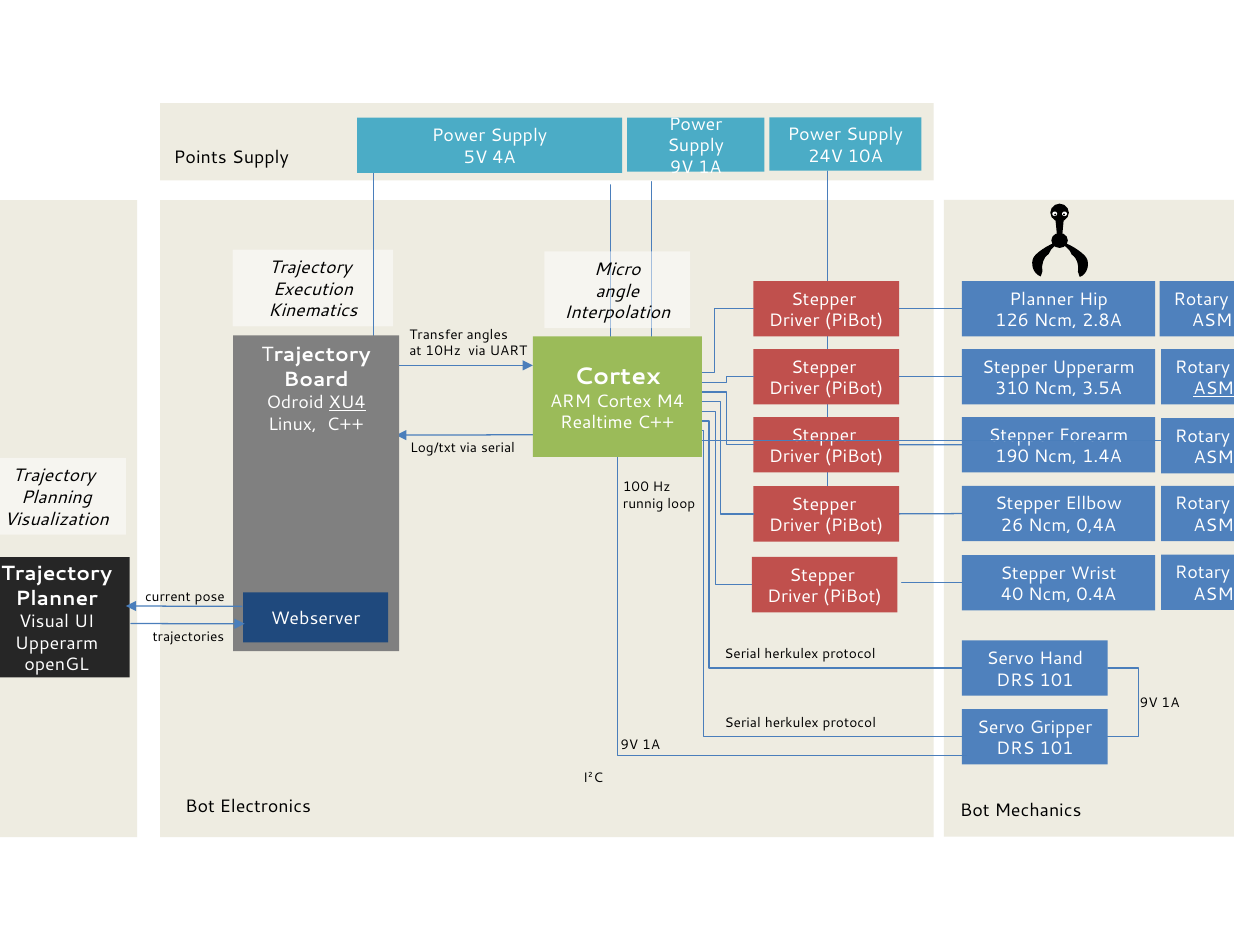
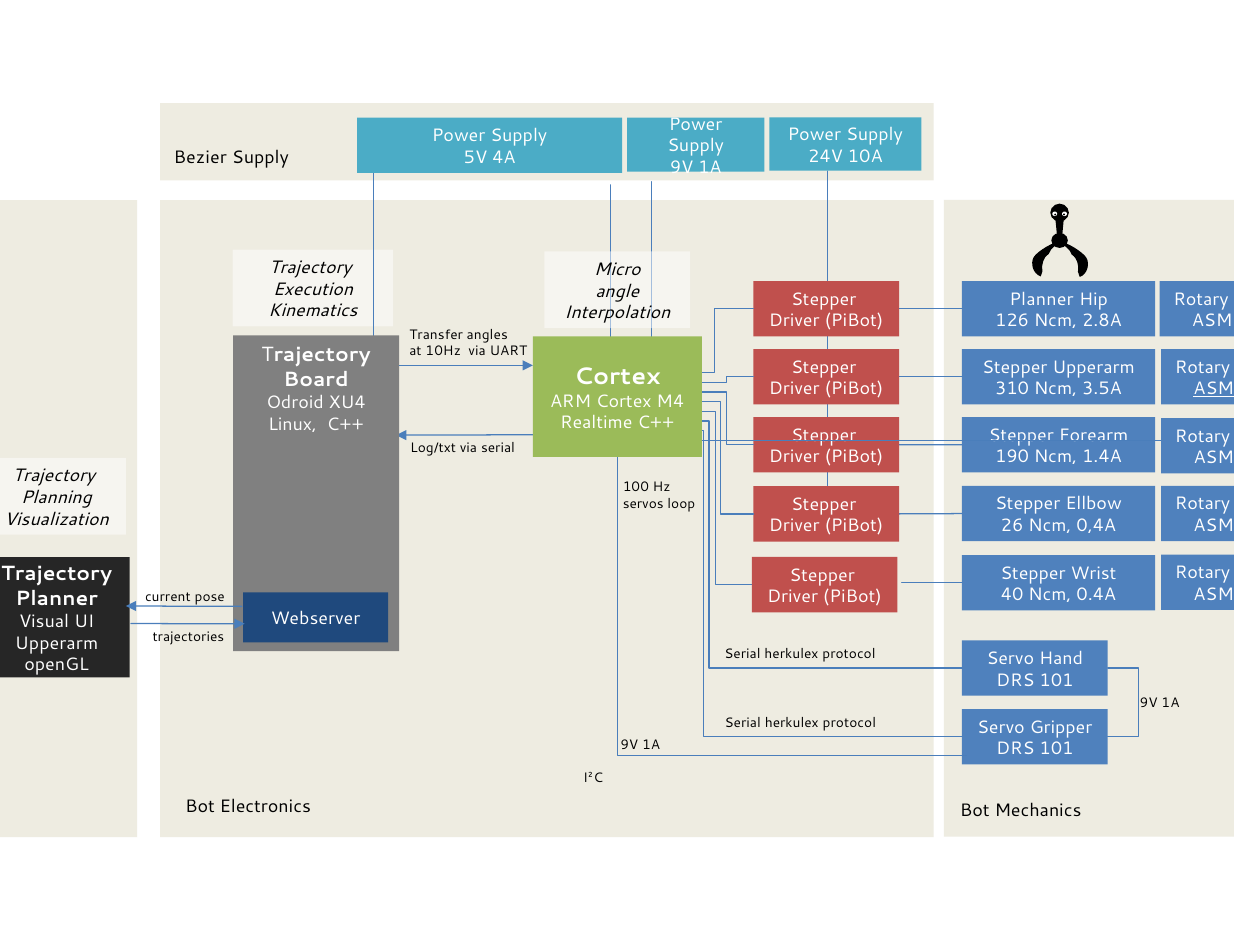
Points: Points -> Bezier
XU4 underline: present -> none
runnig: runnig -> servos
